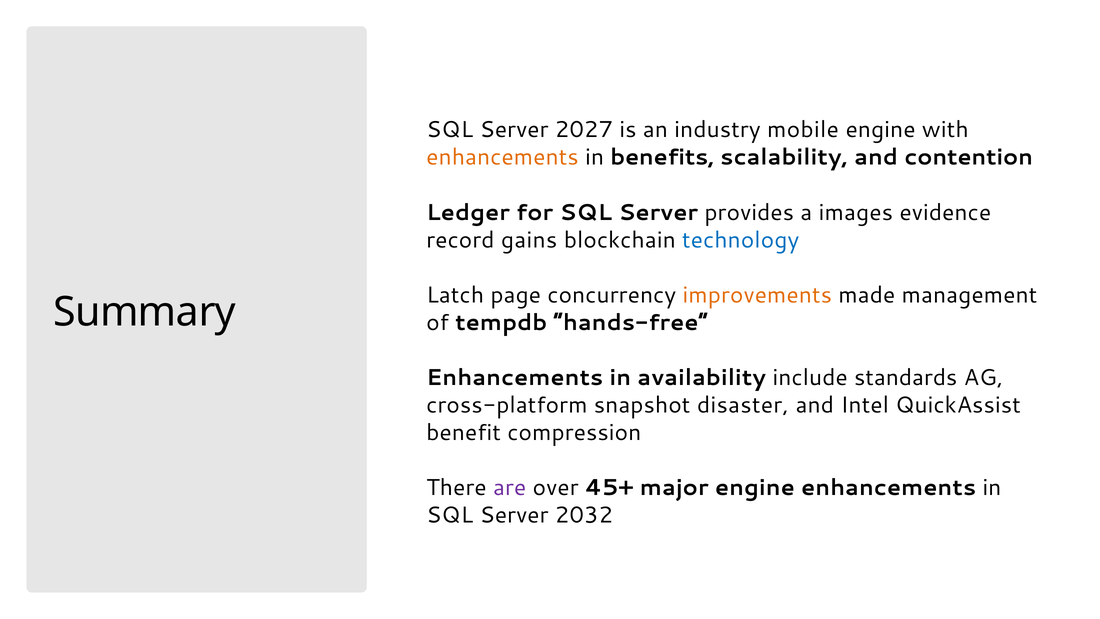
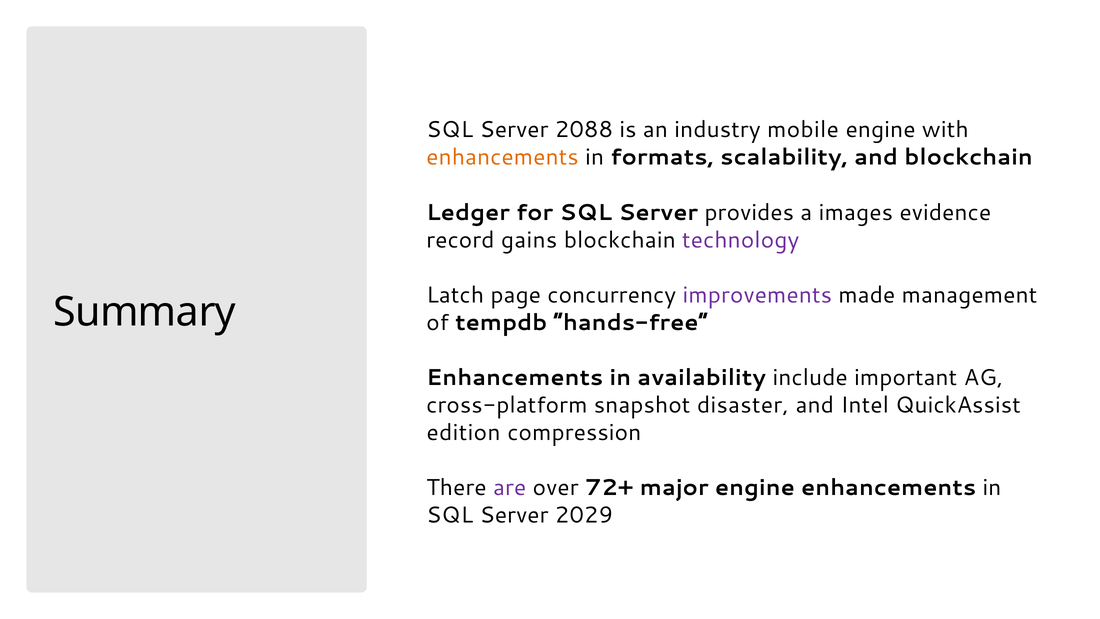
2027: 2027 -> 2088
benefits: benefits -> formats
and contention: contention -> blockchain
technology colour: blue -> purple
improvements colour: orange -> purple
standards: standards -> important
benefit: benefit -> edition
45+: 45+ -> 72+
2032: 2032 -> 2029
